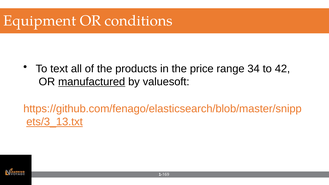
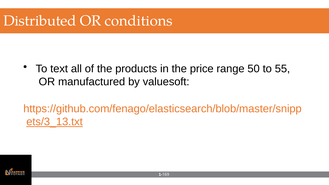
Equipment: Equipment -> Distributed
34: 34 -> 50
42: 42 -> 55
manufactured underline: present -> none
